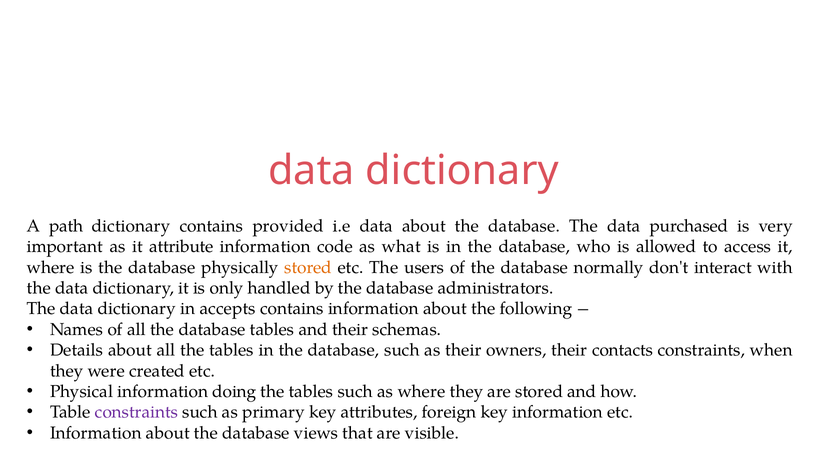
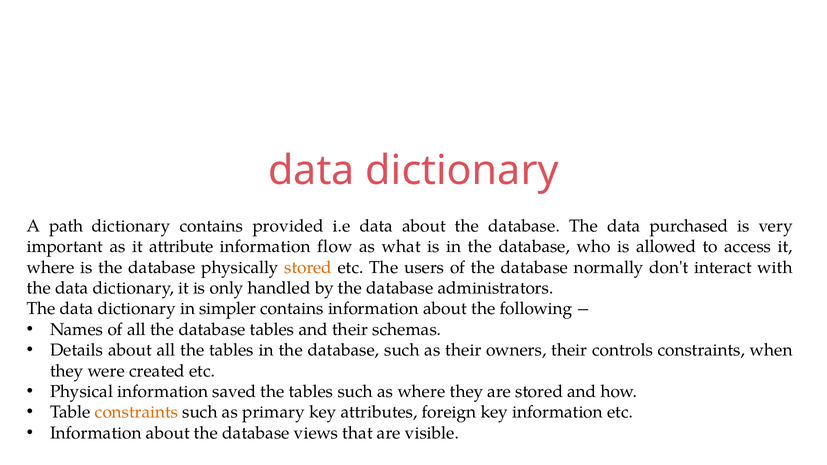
code: code -> flow
accepts: accepts -> simpler
contacts: contacts -> controls
doing: doing -> saved
constraints at (136, 412) colour: purple -> orange
